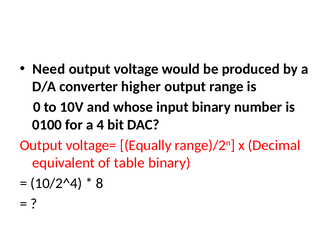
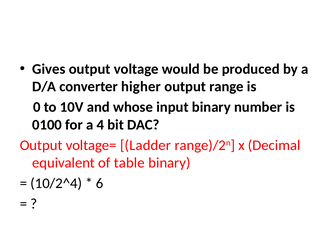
Need: Need -> Gives
Equally: Equally -> Ladder
8: 8 -> 6
